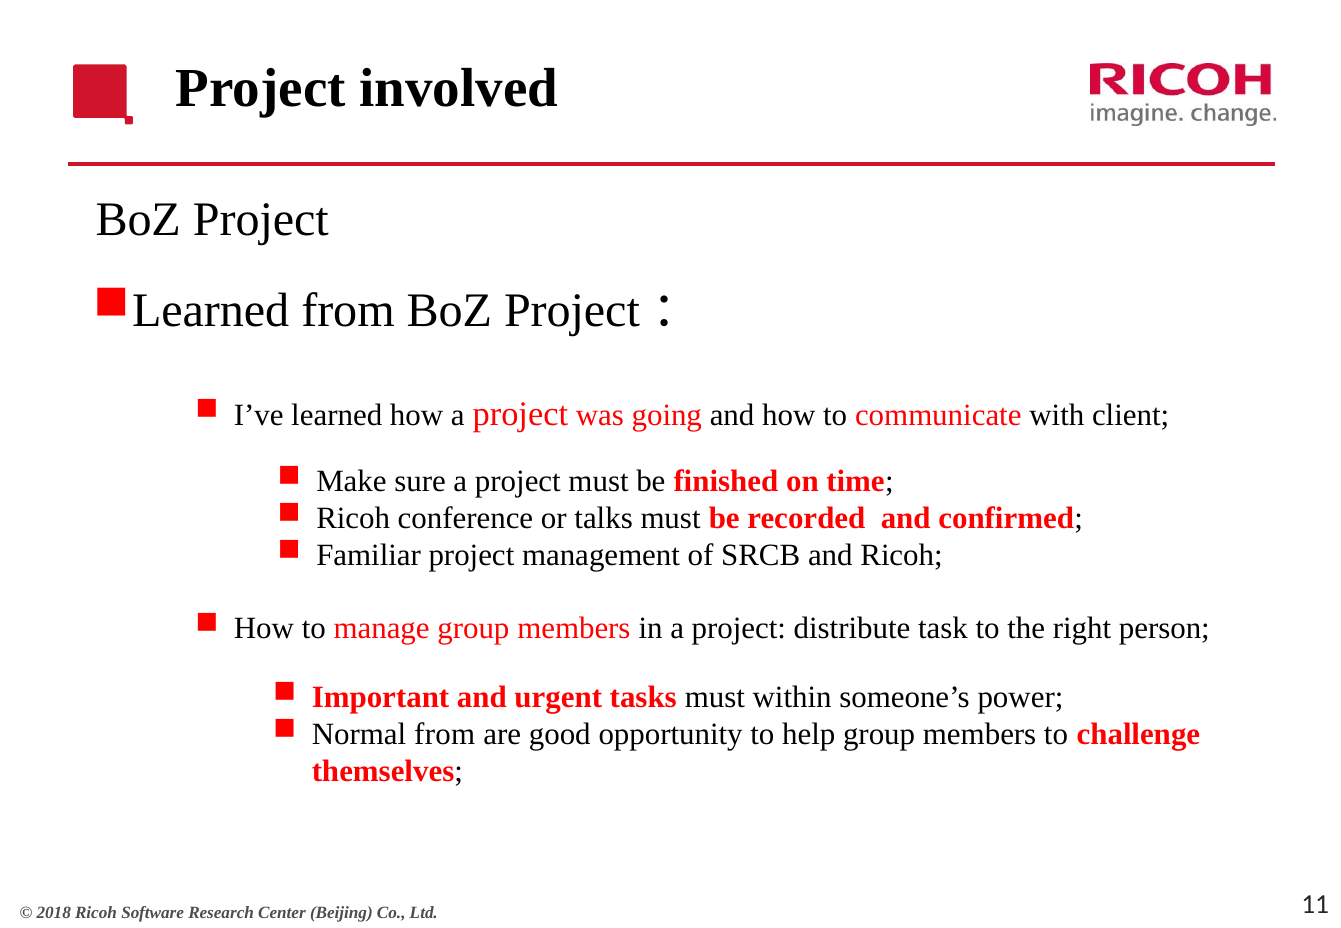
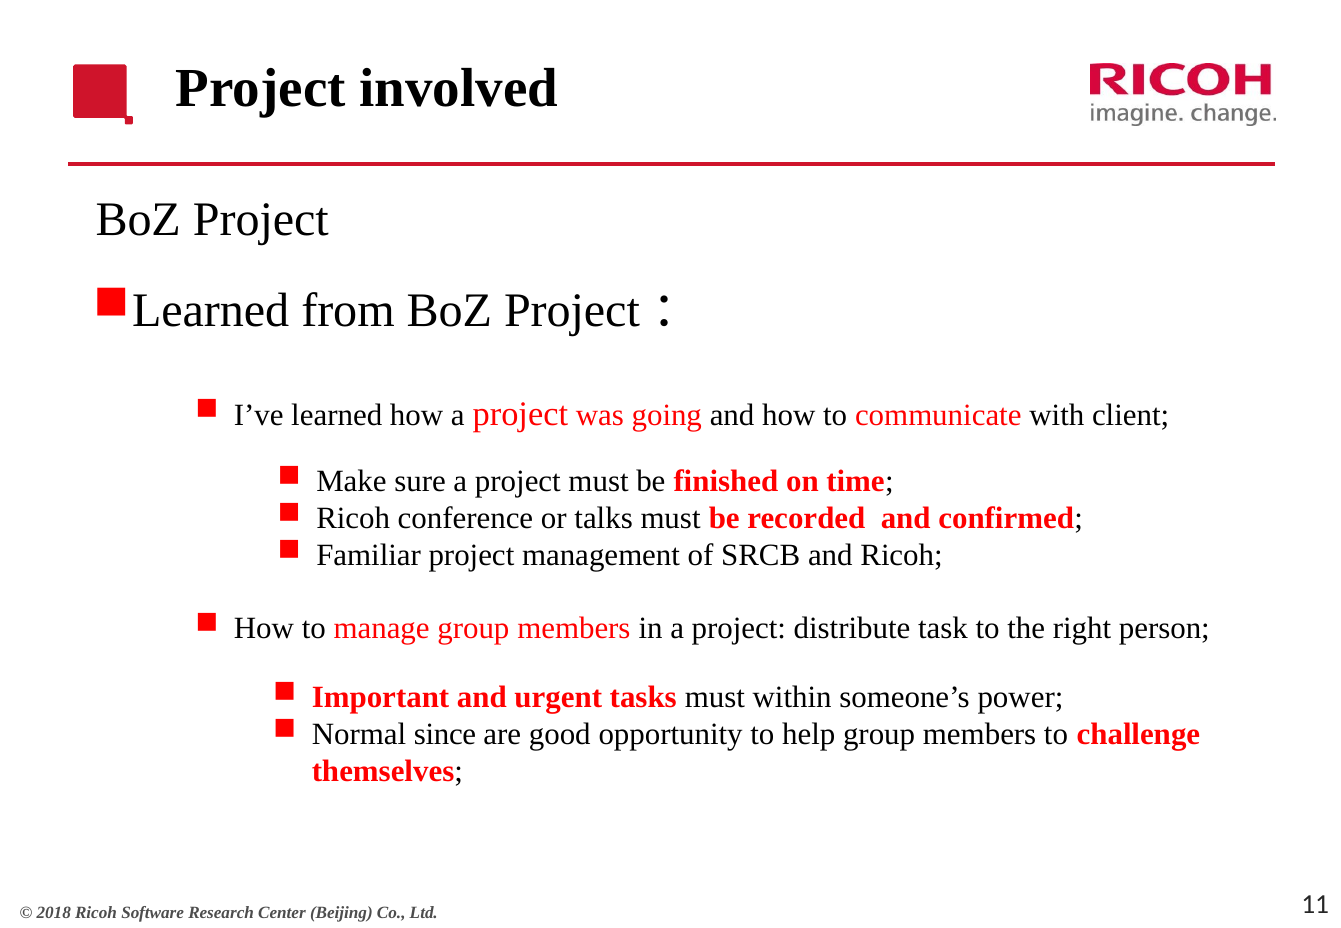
Normal from: from -> since
